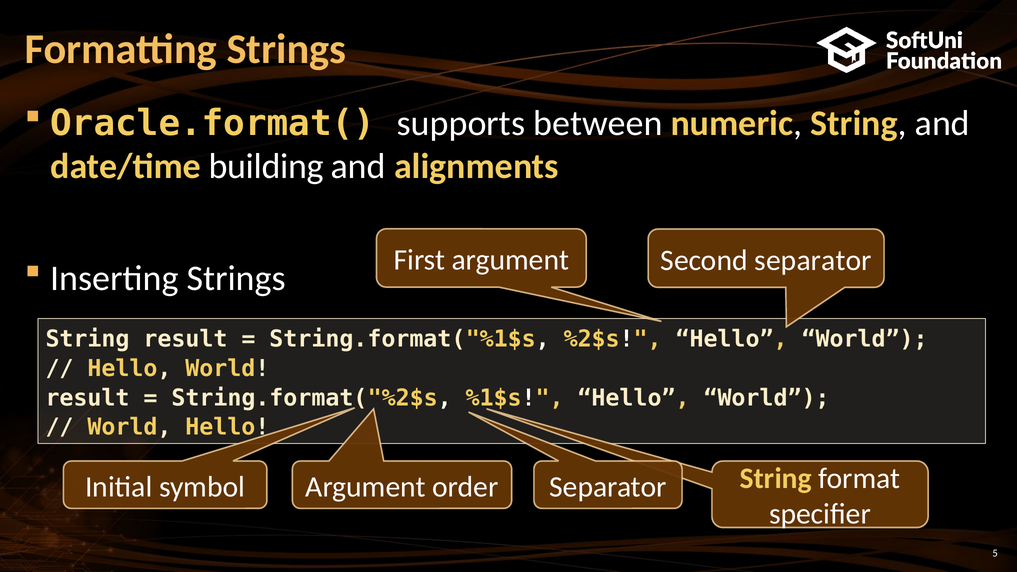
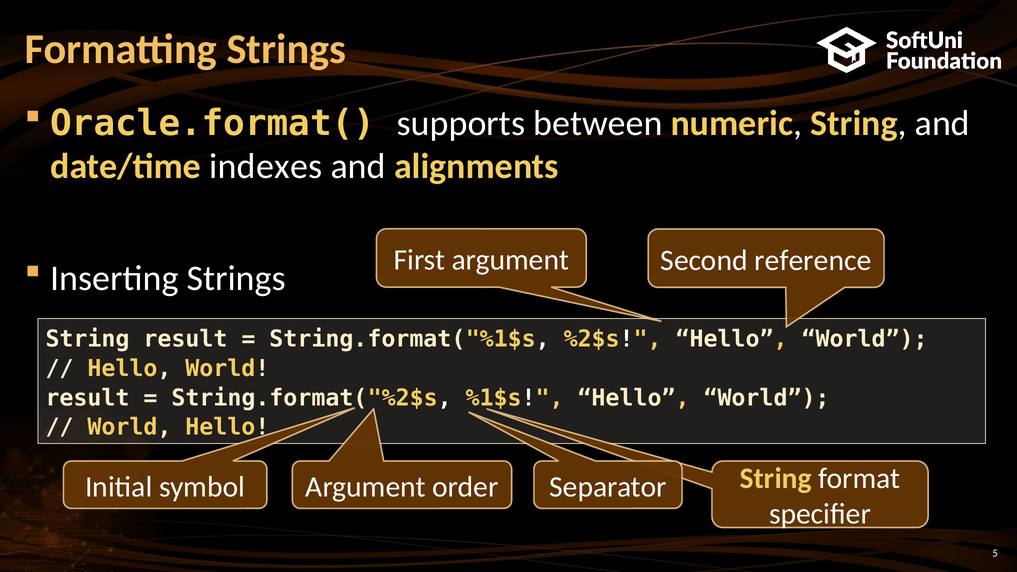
building: building -> indexes
Second separator: separator -> reference
